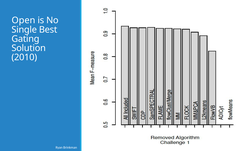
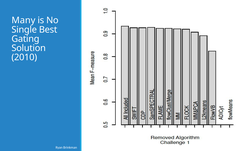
Open: Open -> Many
